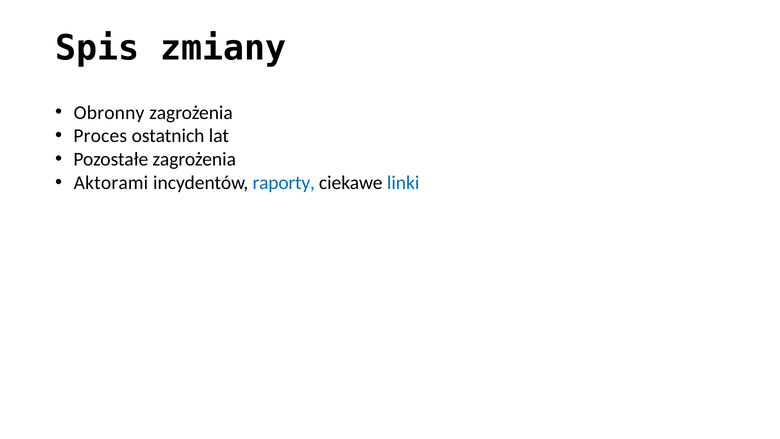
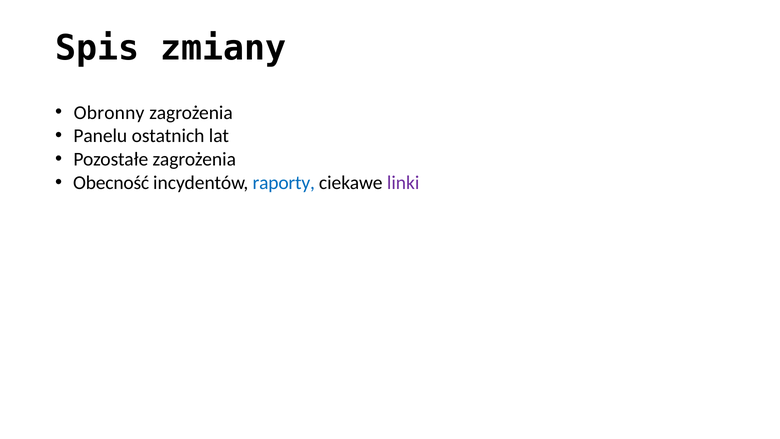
Proces: Proces -> Panelu
Aktorami: Aktorami -> Obecność
linki colour: blue -> purple
